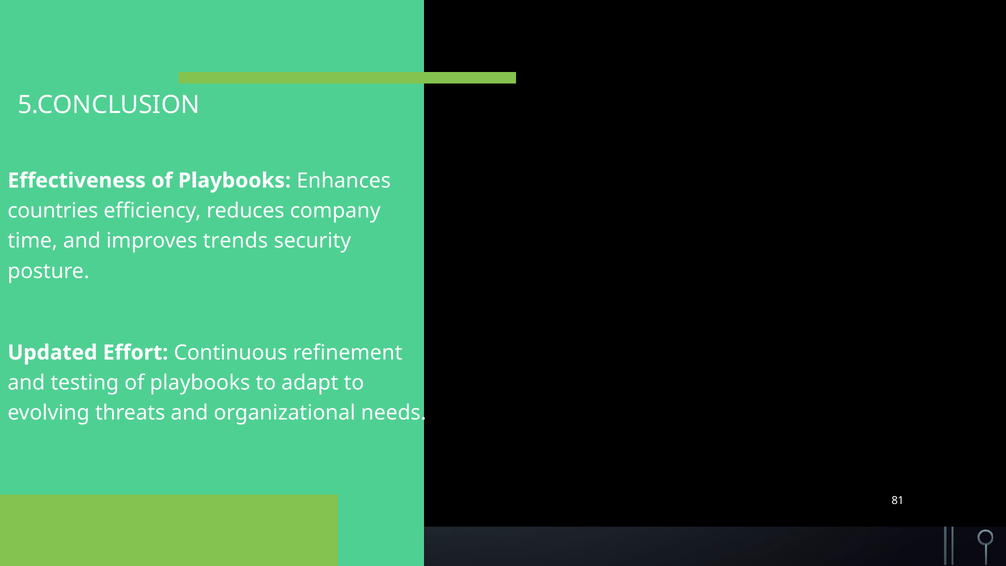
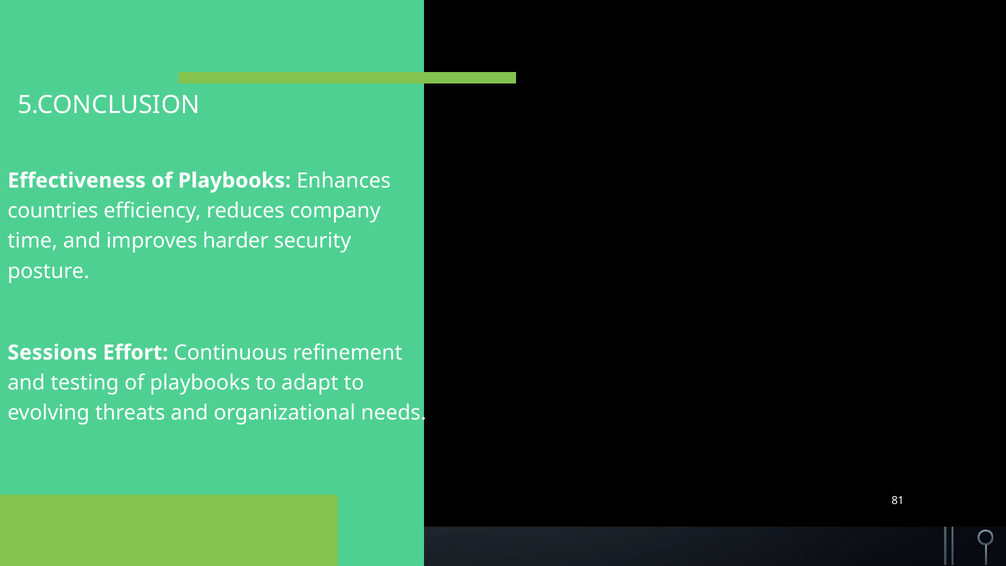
trends: trends -> harder
Updated: Updated -> Sessions
